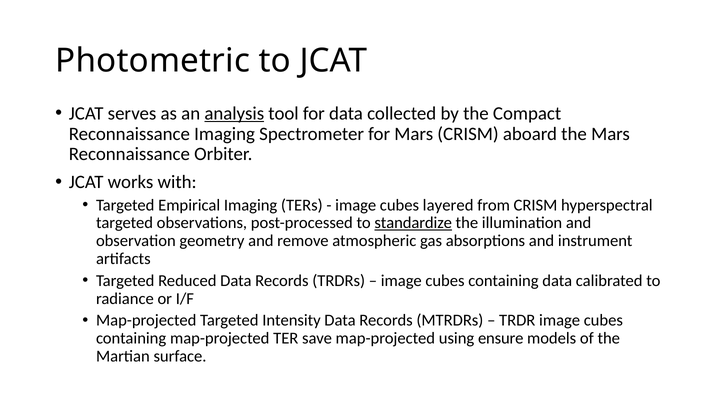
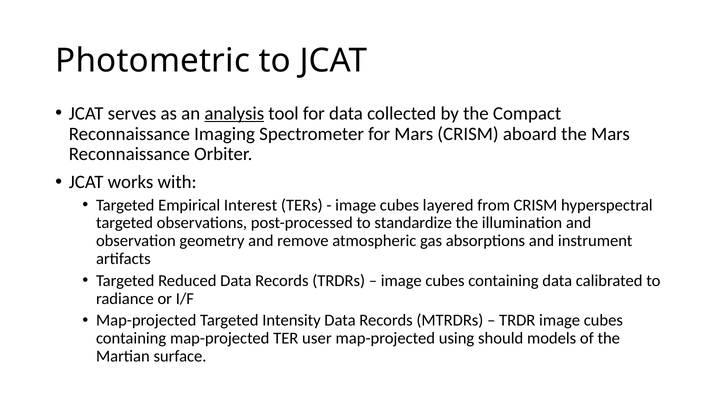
Empirical Imaging: Imaging -> Interest
standardize underline: present -> none
save: save -> user
ensure: ensure -> should
